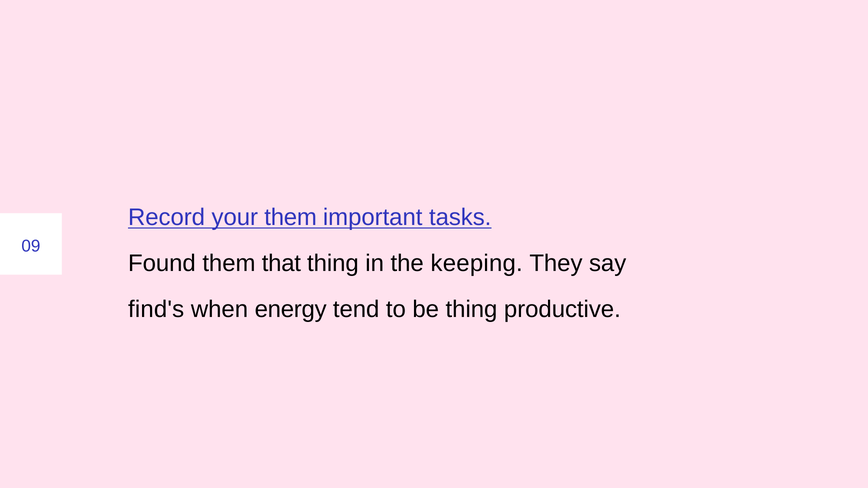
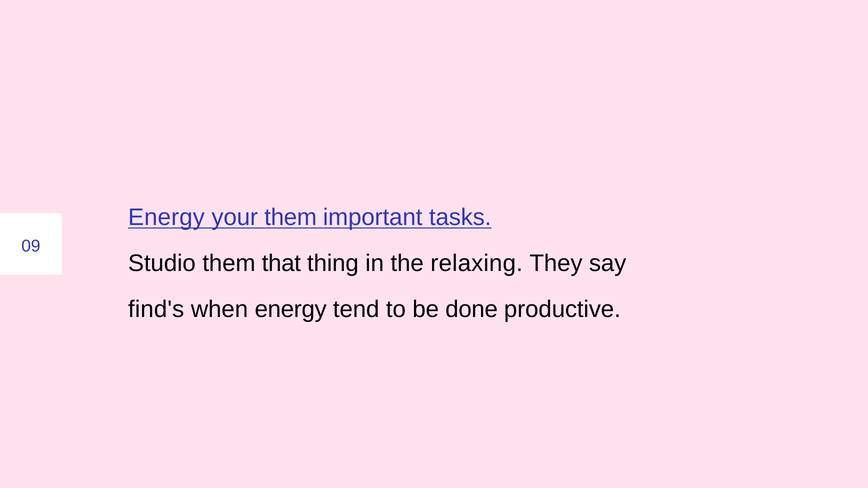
Record at (167, 218): Record -> Energy
Found: Found -> Studio
keeping: keeping -> relaxing
be thing: thing -> done
